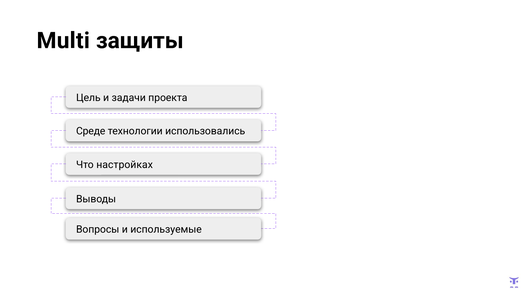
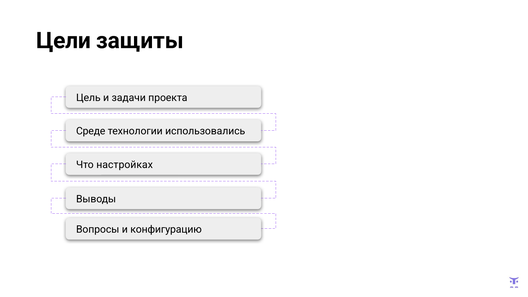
Multi: Multi -> Цели
используемые: используемые -> конфигурацию
